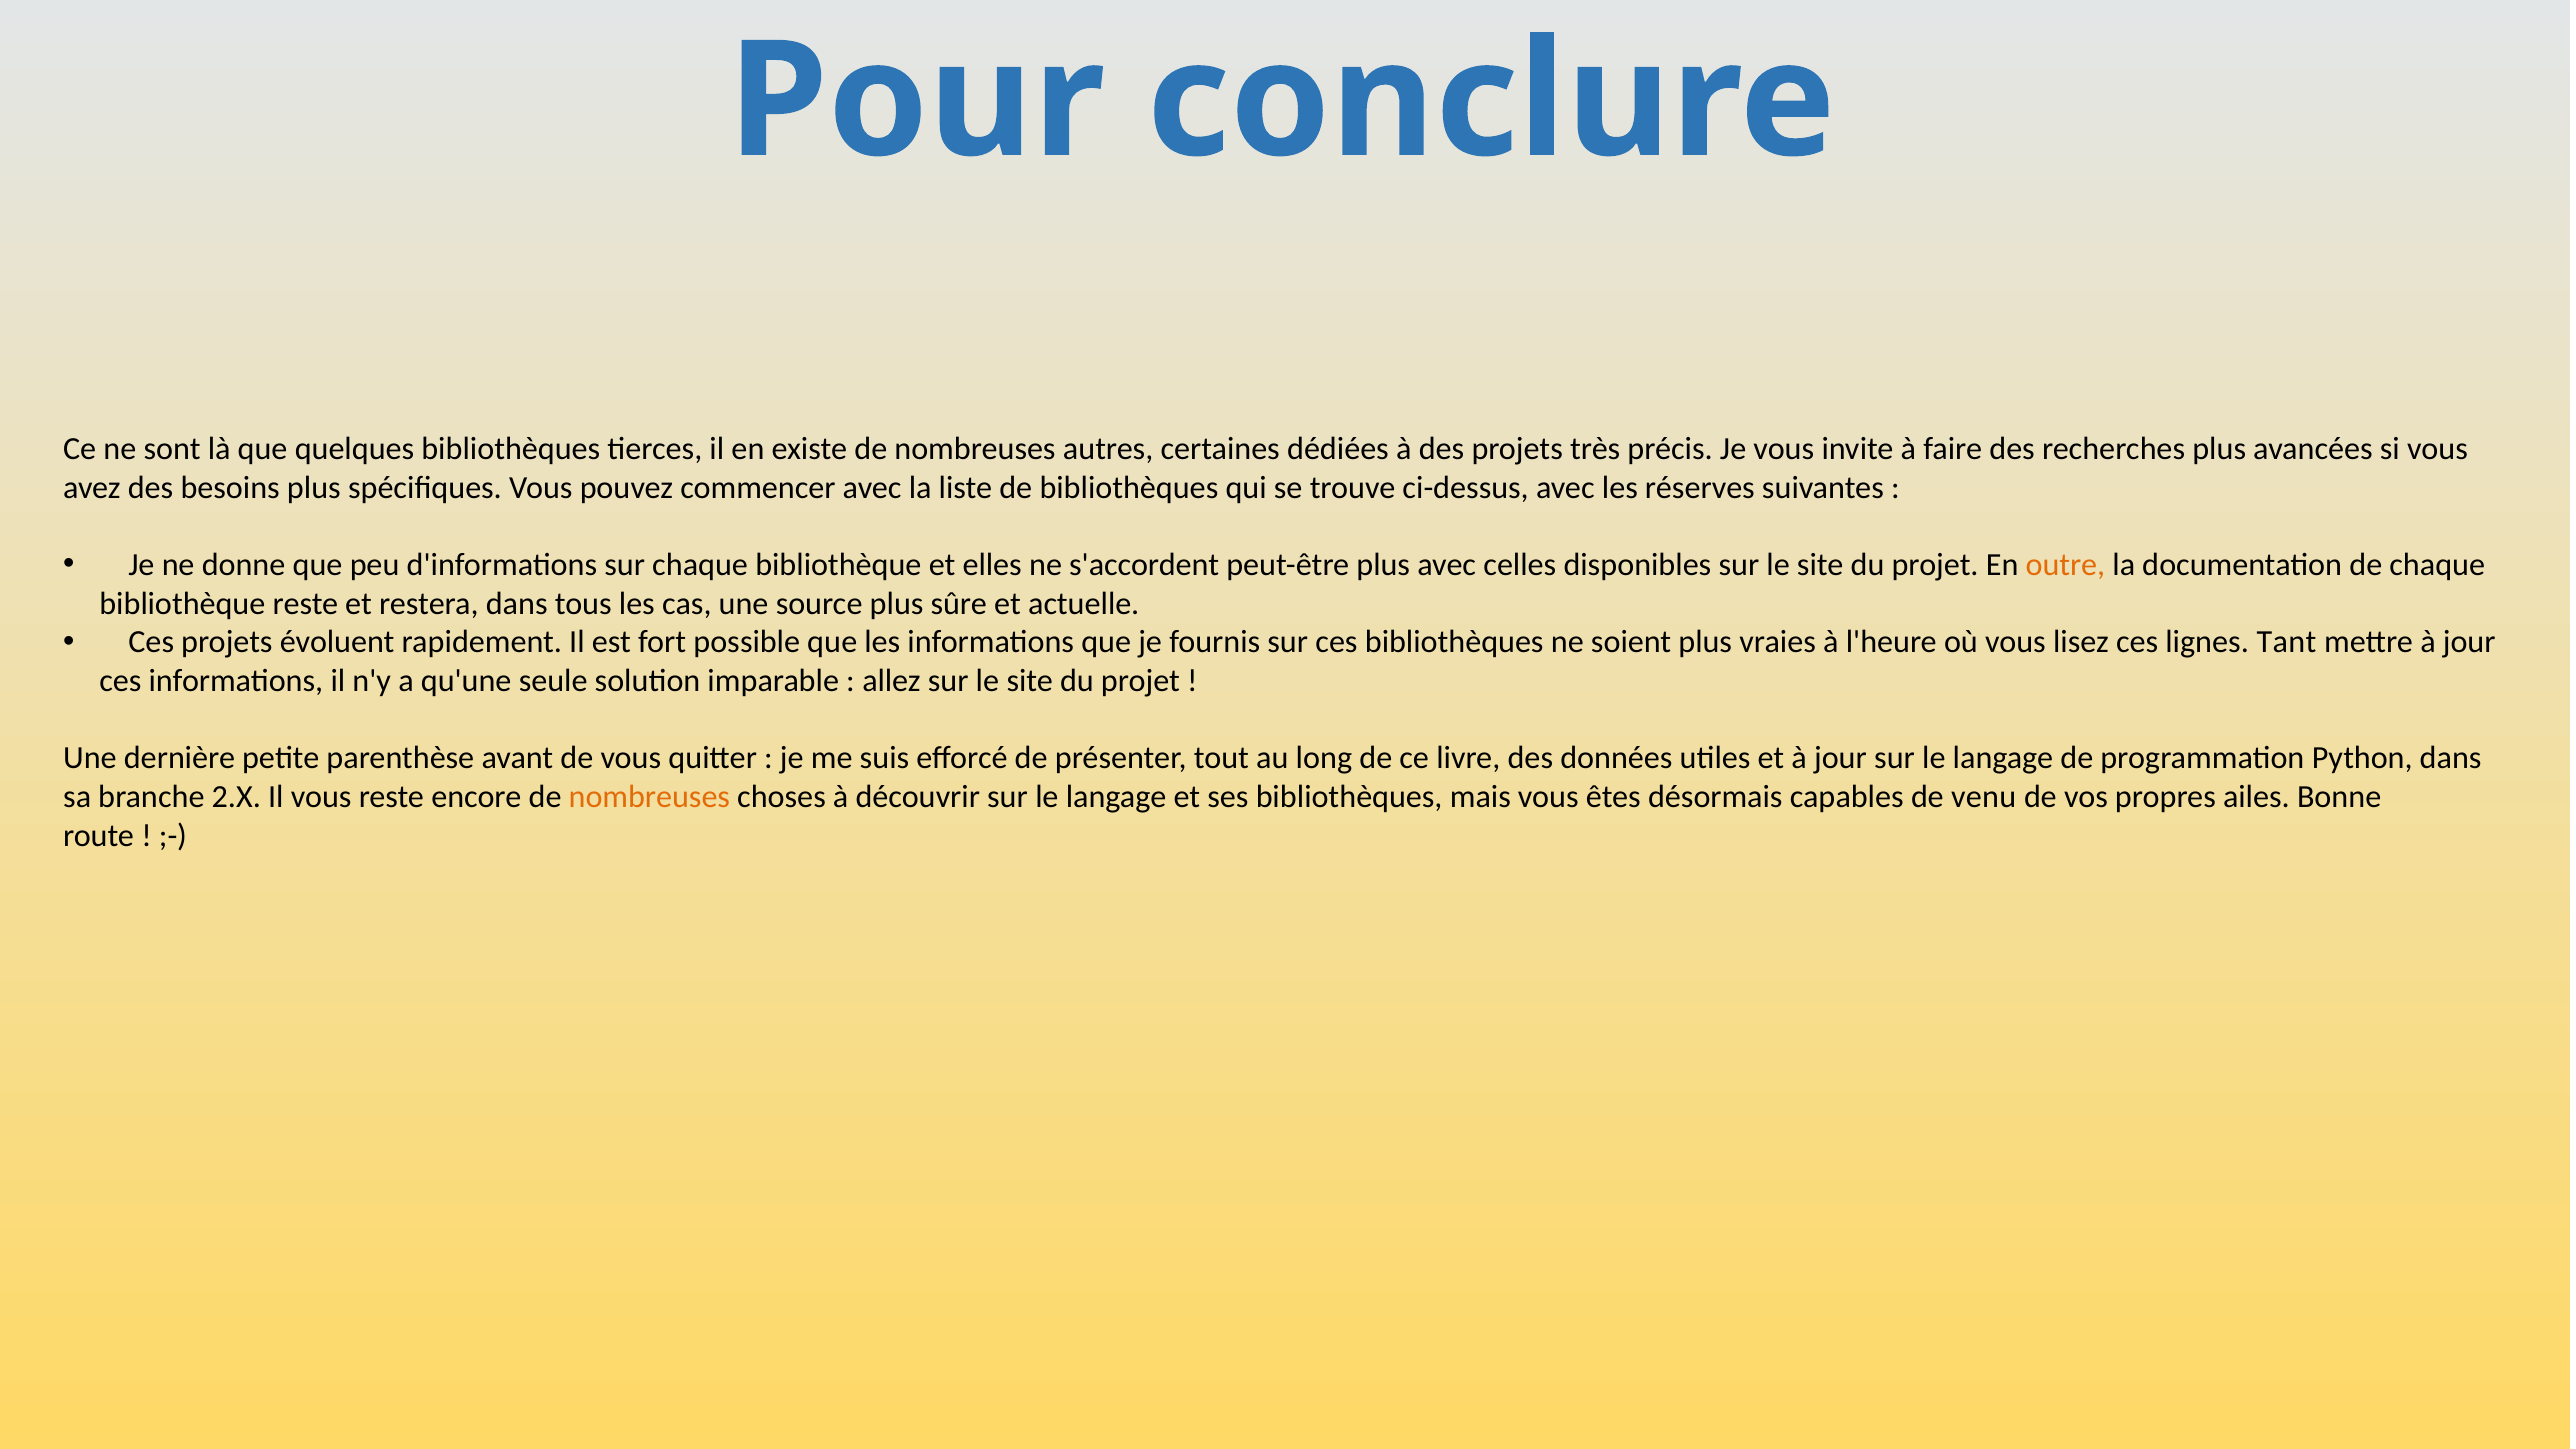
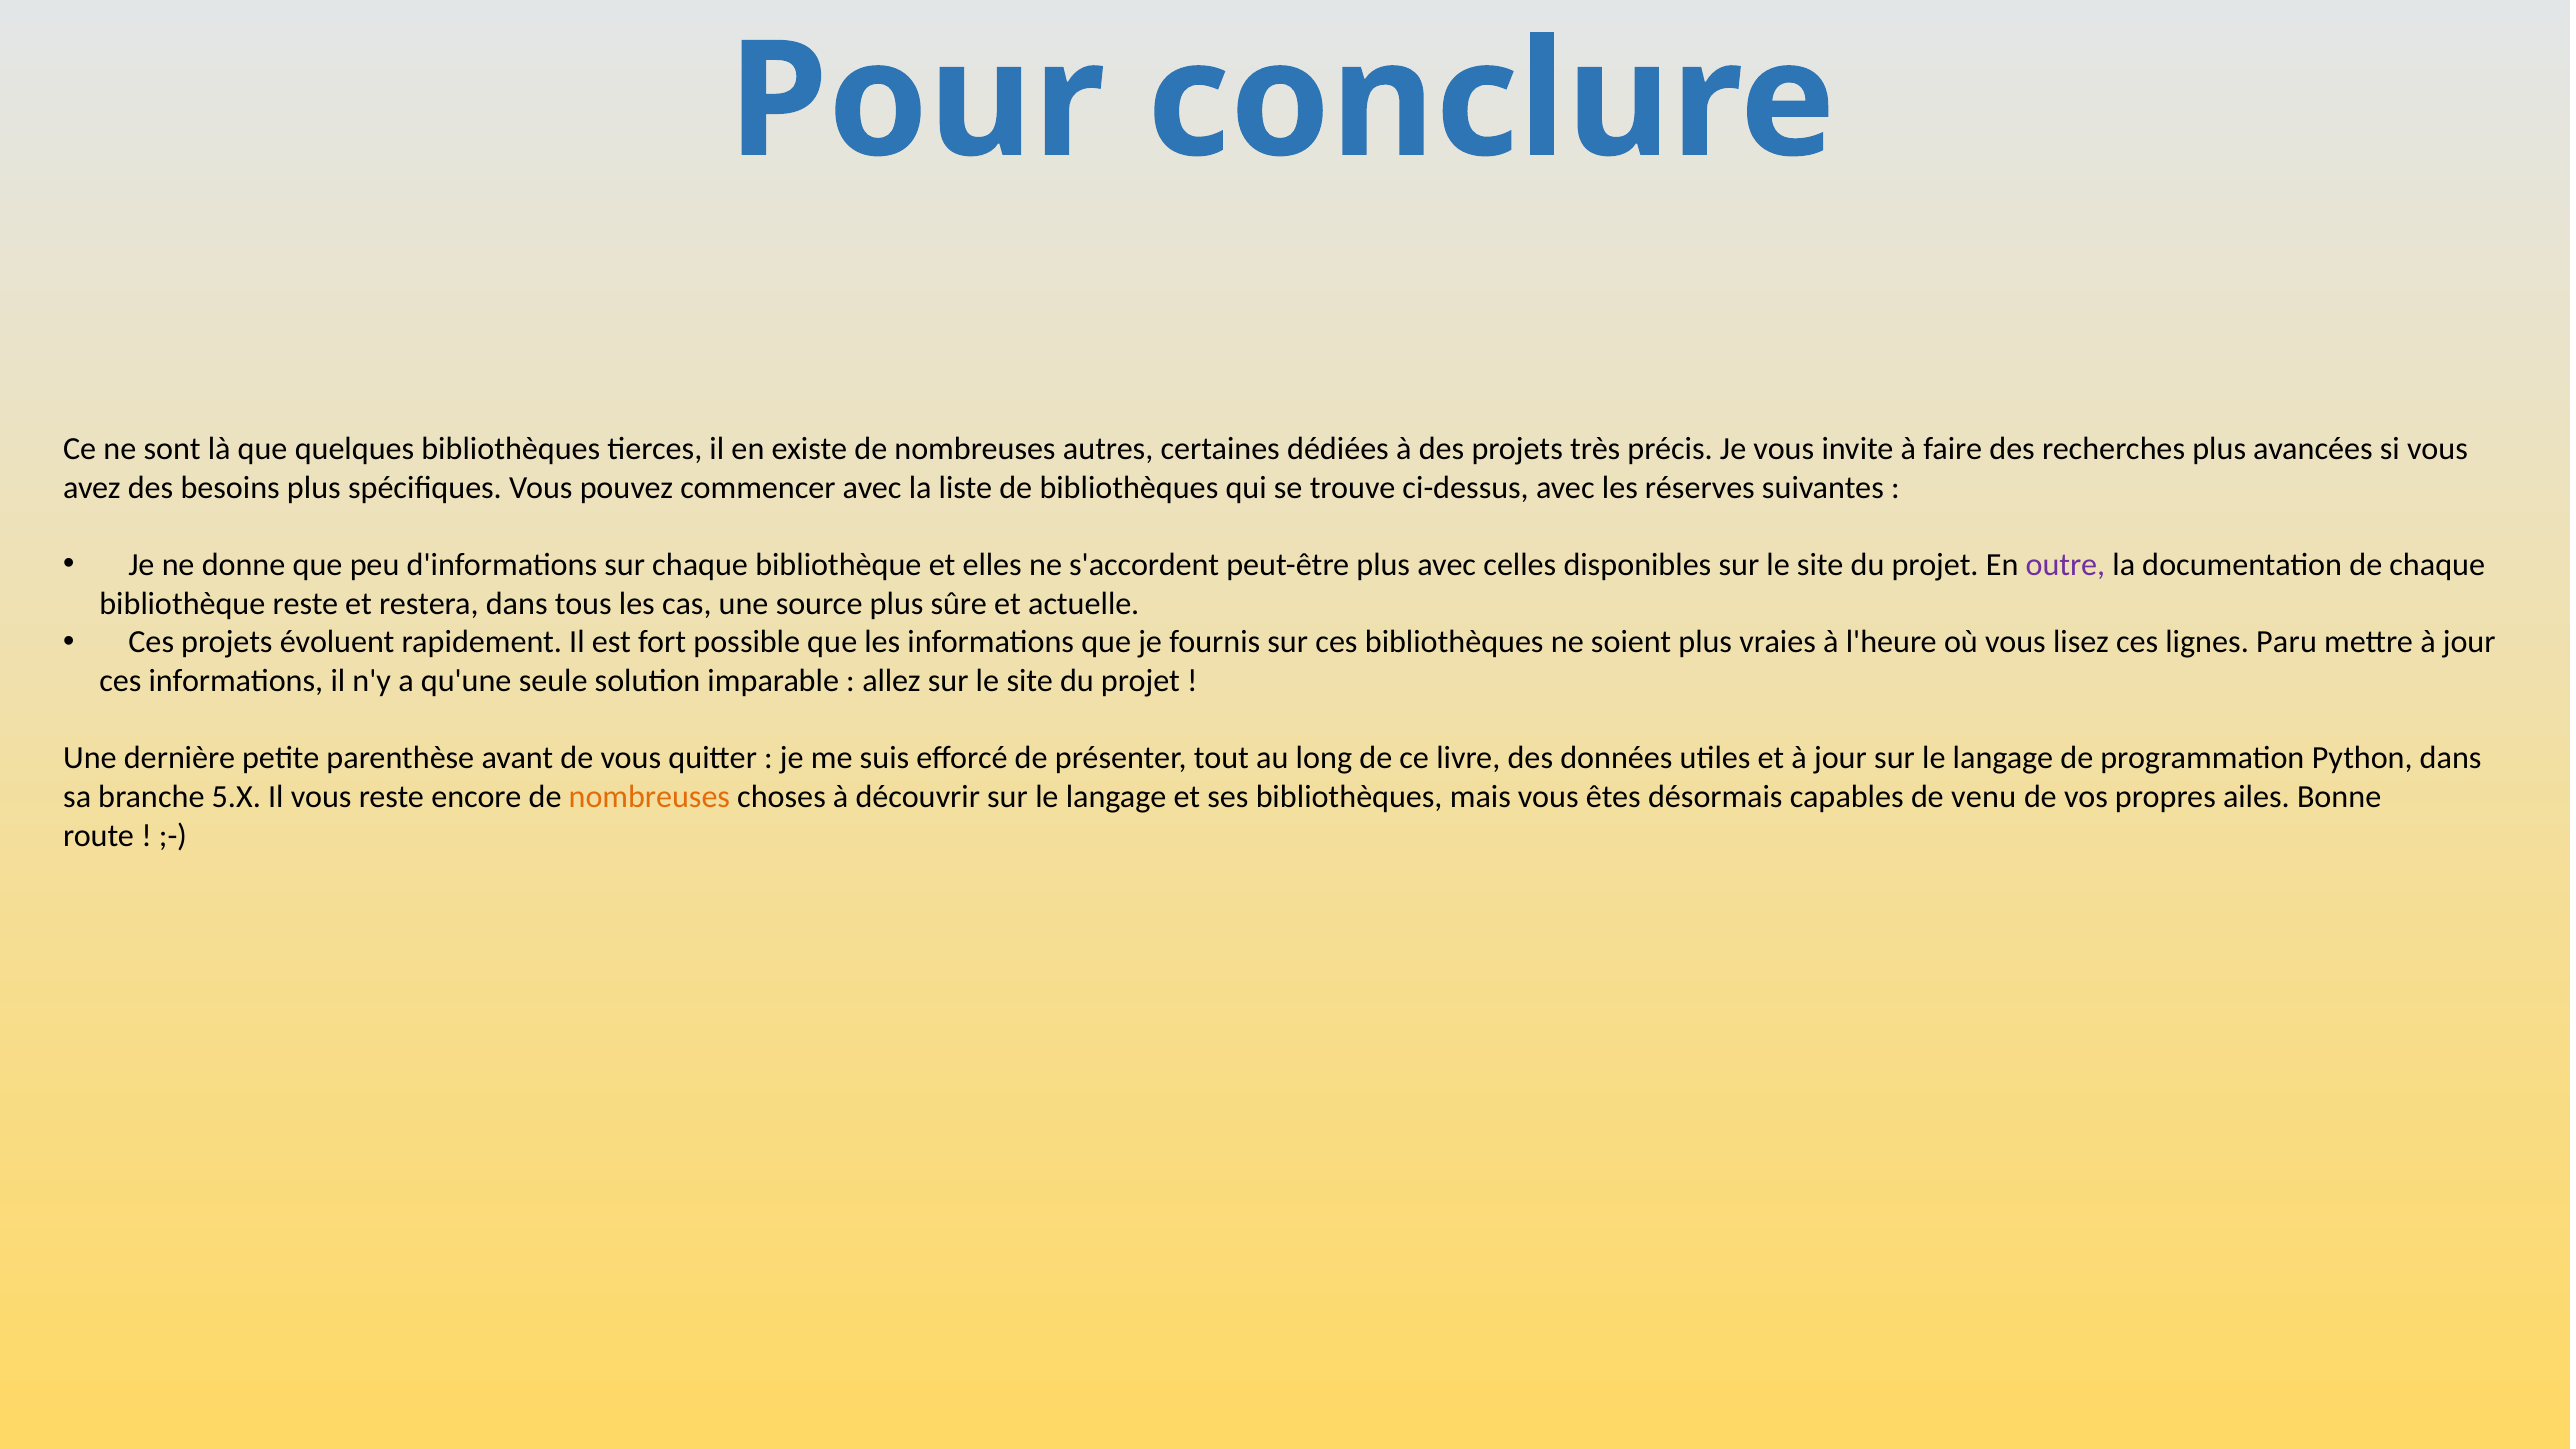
outre colour: orange -> purple
Tant: Tant -> Paru
2.X: 2.X -> 5.X
